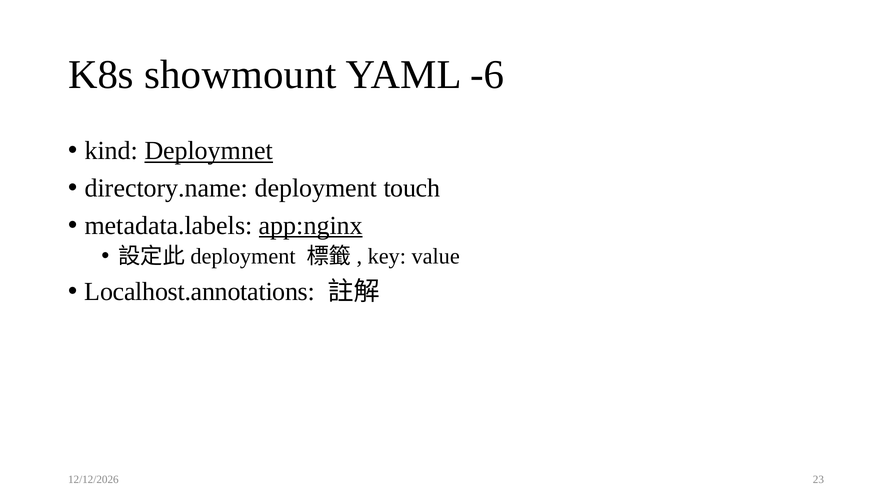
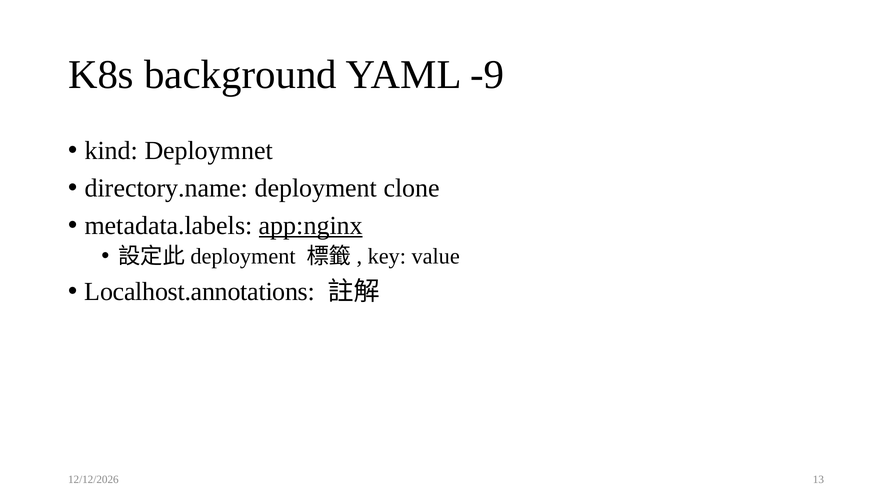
showmount: showmount -> background
-6: -6 -> -9
Deploymnet underline: present -> none
touch: touch -> clone
23: 23 -> 13
